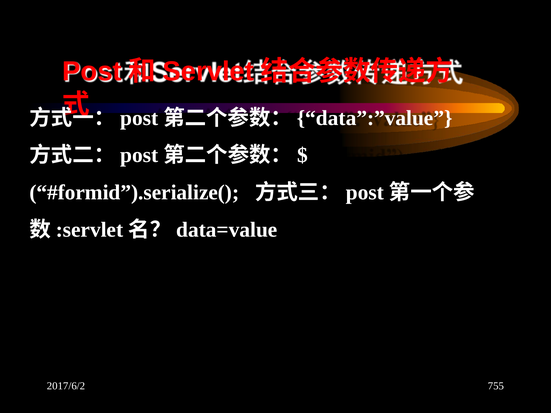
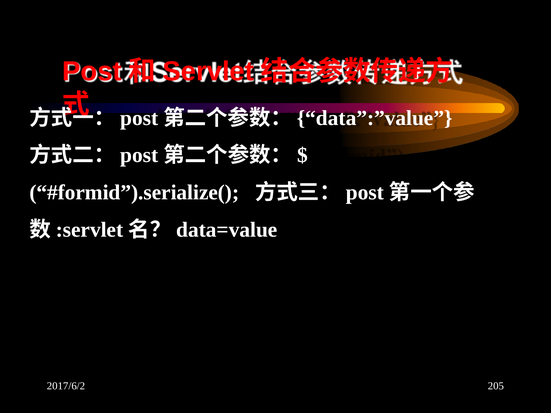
755: 755 -> 205
